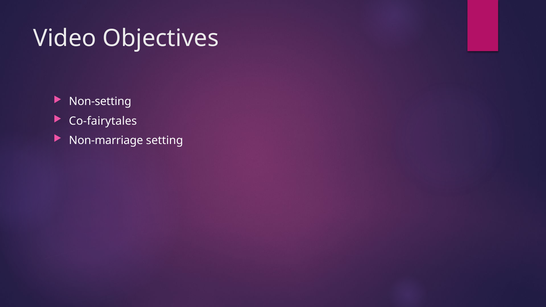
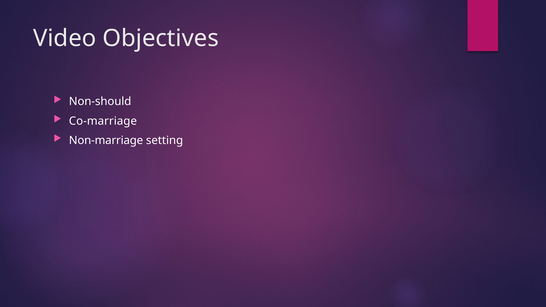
Non-setting: Non-setting -> Non-should
Co-fairytales: Co-fairytales -> Co-marriage
